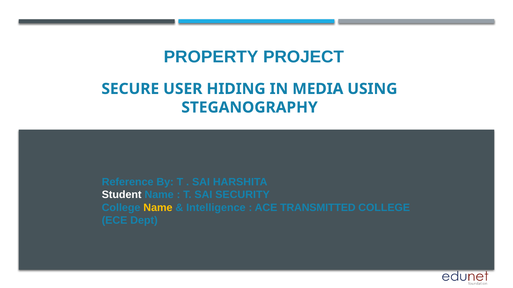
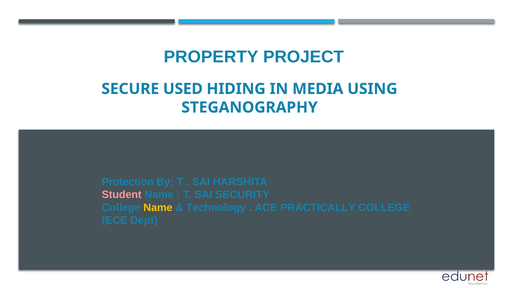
USER: USER -> USED
Reference: Reference -> Protection
Student colour: white -> pink
Intelligence: Intelligence -> Technology
TRANSMITTED: TRANSMITTED -> PRACTICALLY
